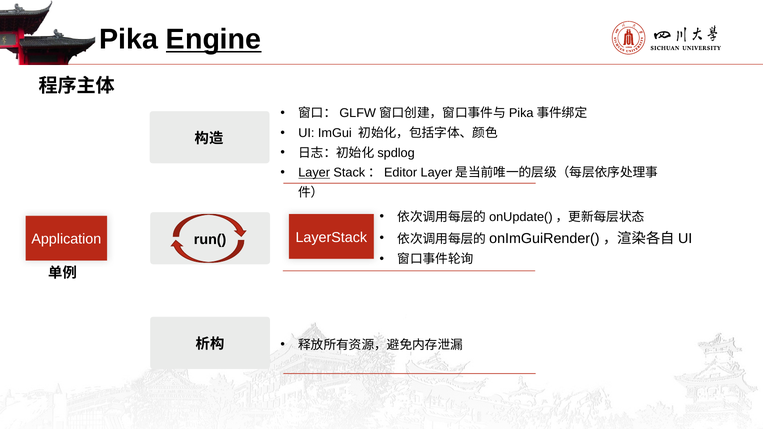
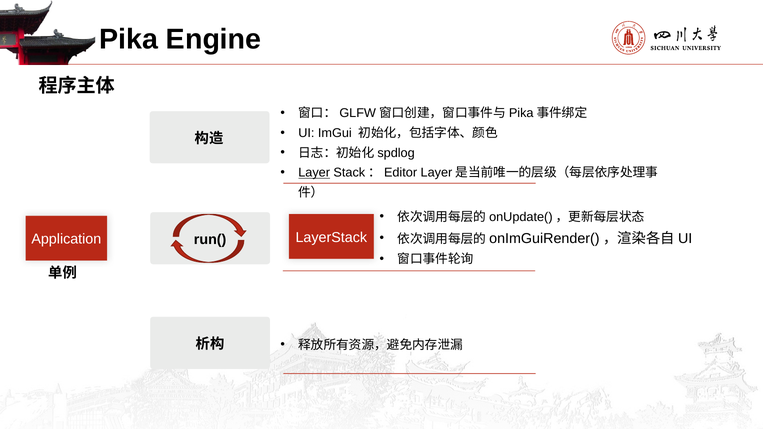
Engine underline: present -> none
